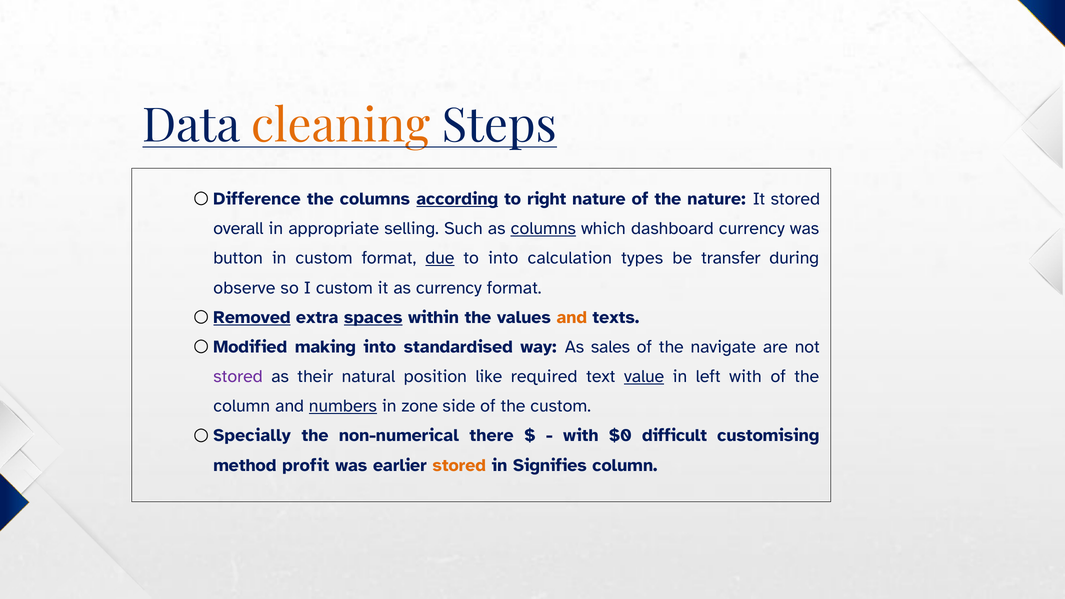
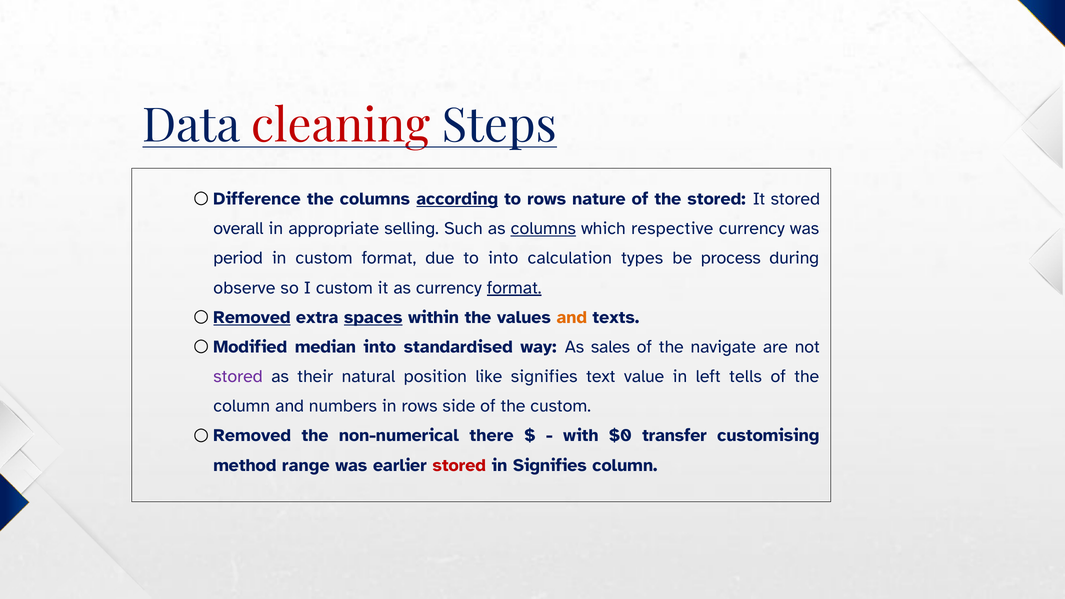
cleaning colour: orange -> red
to right: right -> rows
the nature: nature -> stored
dashboard: dashboard -> respective
button: button -> period
due underline: present -> none
transfer: transfer -> process
format at (514, 288) underline: none -> present
making: making -> median
like required: required -> signifies
value underline: present -> none
left with: with -> tells
numbers underline: present -> none
in zone: zone -> rows
Specially at (252, 436): Specially -> Removed
difficult: difficult -> transfer
profit: profit -> range
stored at (459, 465) colour: orange -> red
